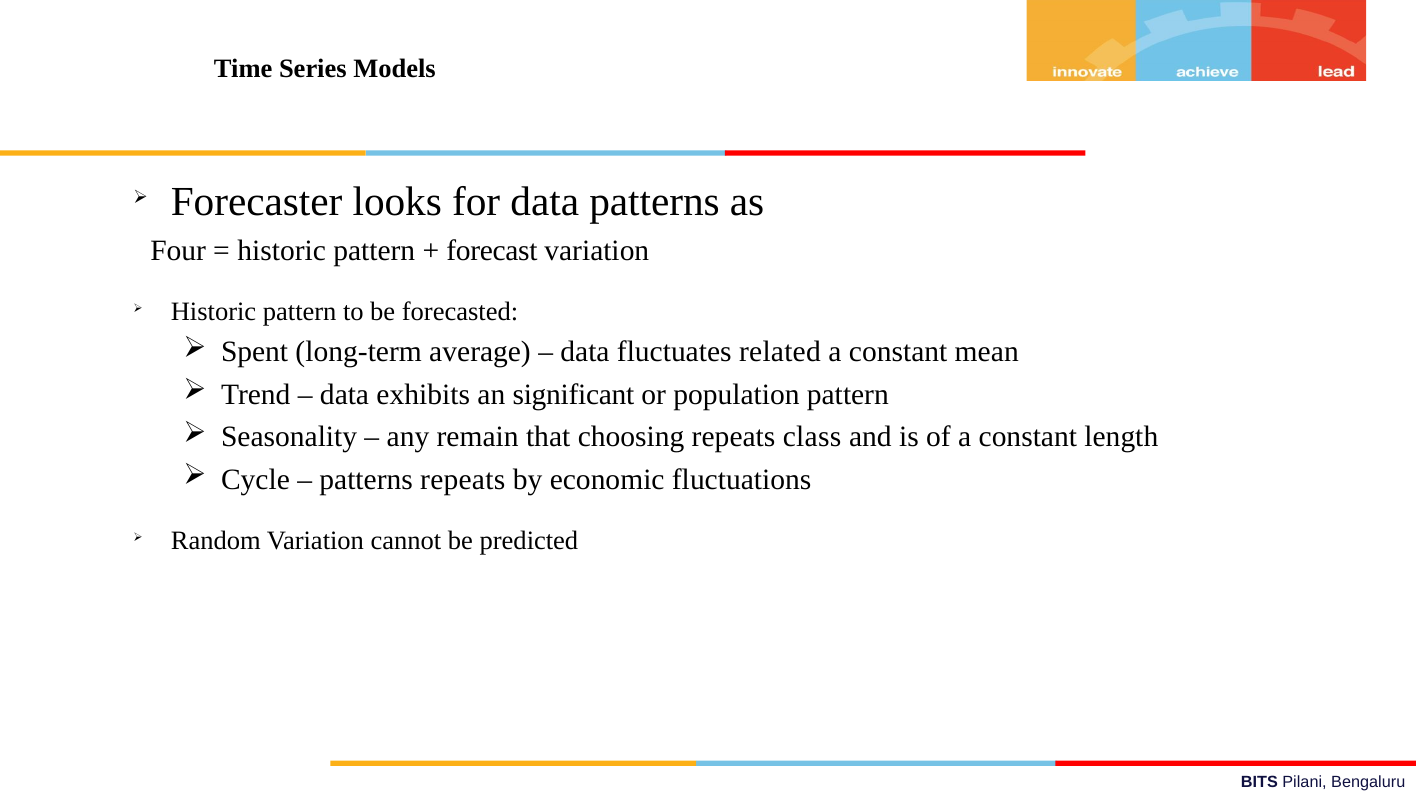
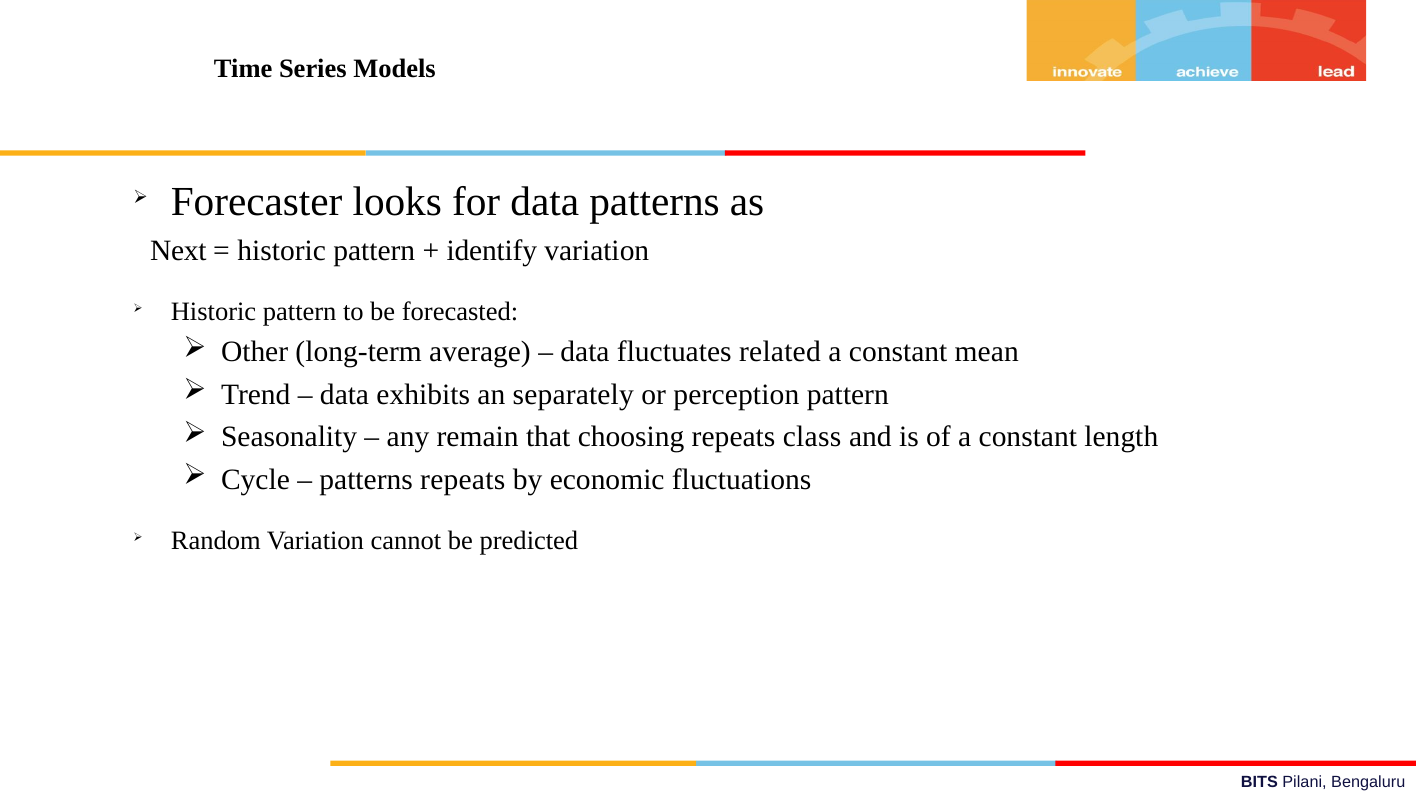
Four: Four -> Next
forecast: forecast -> identify
Spent: Spent -> Other
significant: significant -> separately
population: population -> perception
